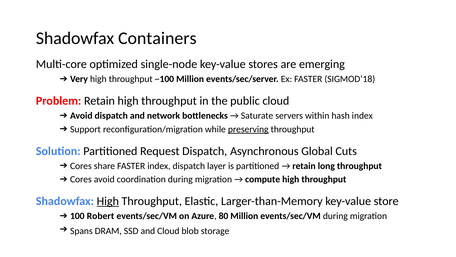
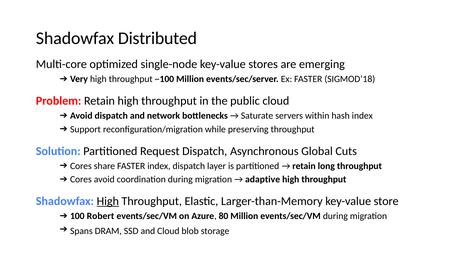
Containers: Containers -> Distributed
preserving underline: present -> none
compute: compute -> adaptive
